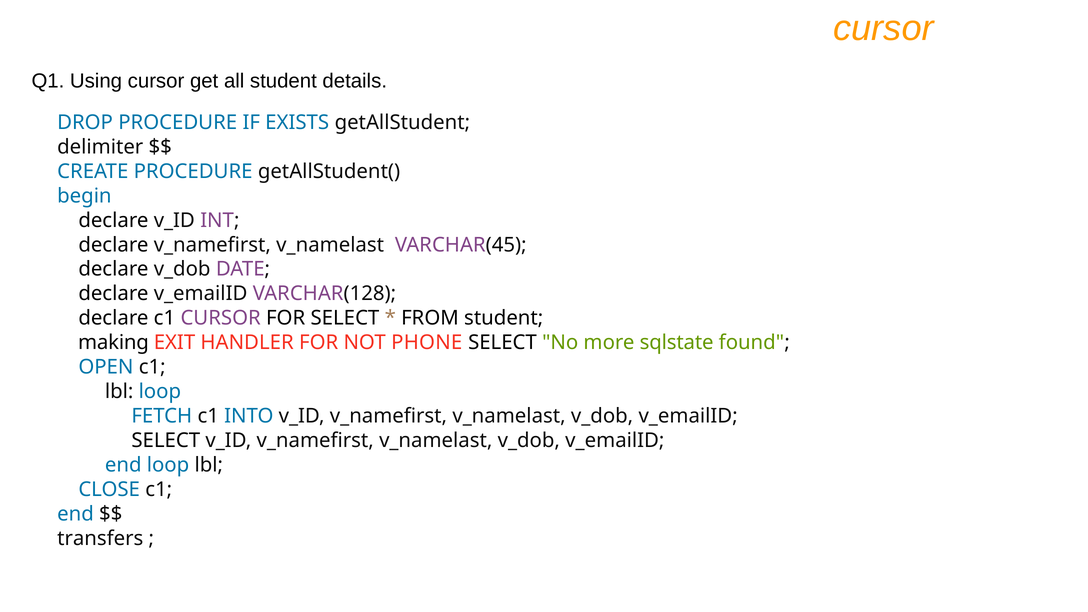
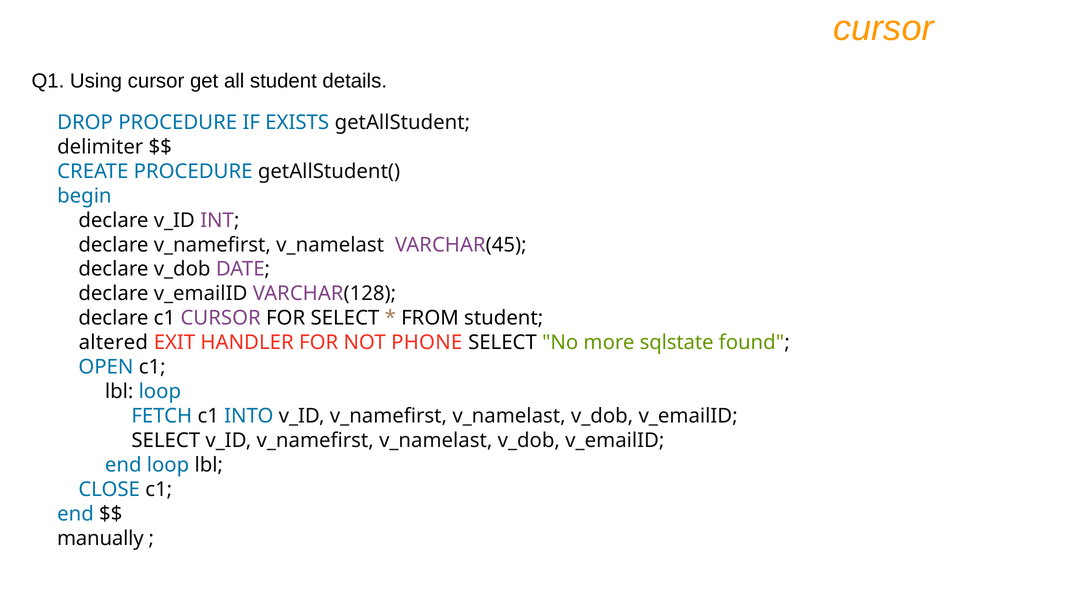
making: making -> altered
transfers: transfers -> manually
